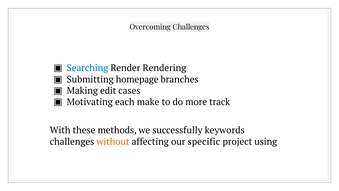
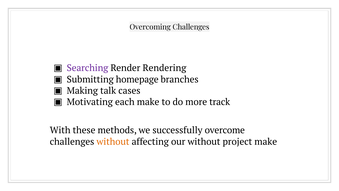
Searching colour: blue -> purple
edit: edit -> talk
keywords: keywords -> overcome
our specific: specific -> without
project using: using -> make
